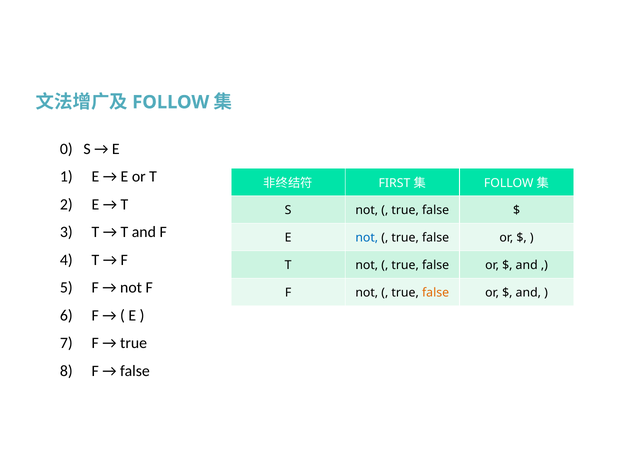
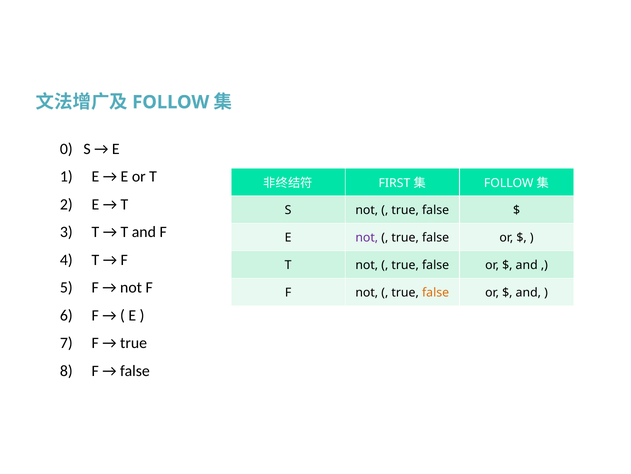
not at (367, 237) colour: blue -> purple
